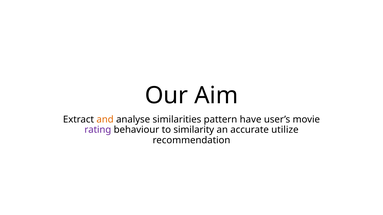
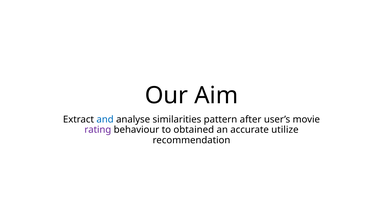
and colour: orange -> blue
have: have -> after
similarity: similarity -> obtained
